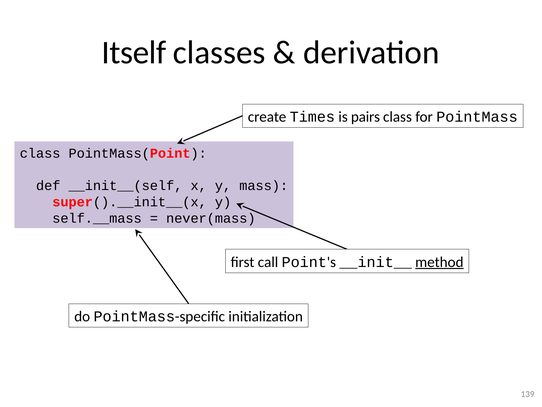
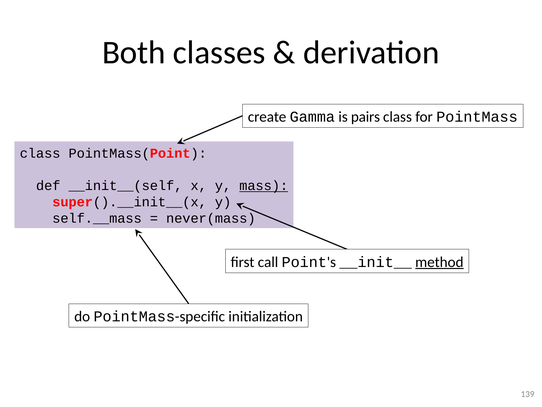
Itself: Itself -> Both
Times: Times -> Gamma
mass underline: none -> present
